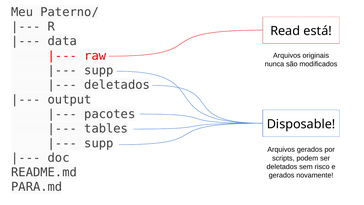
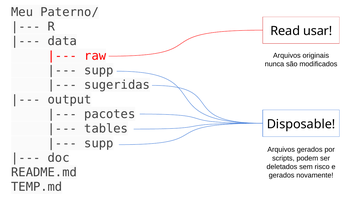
está: está -> usar
deletados at (117, 85): deletados -> sugeridas
PARA.md: PARA.md -> TEMP.md
